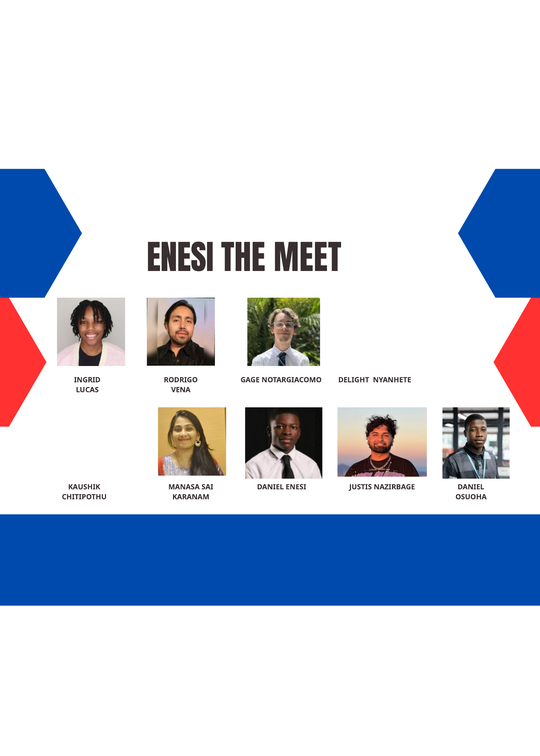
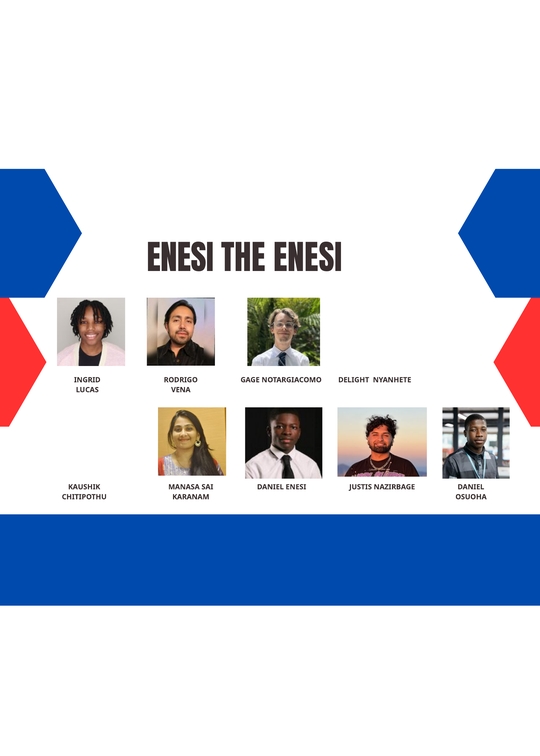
THE MEET: MEET -> ENESI
